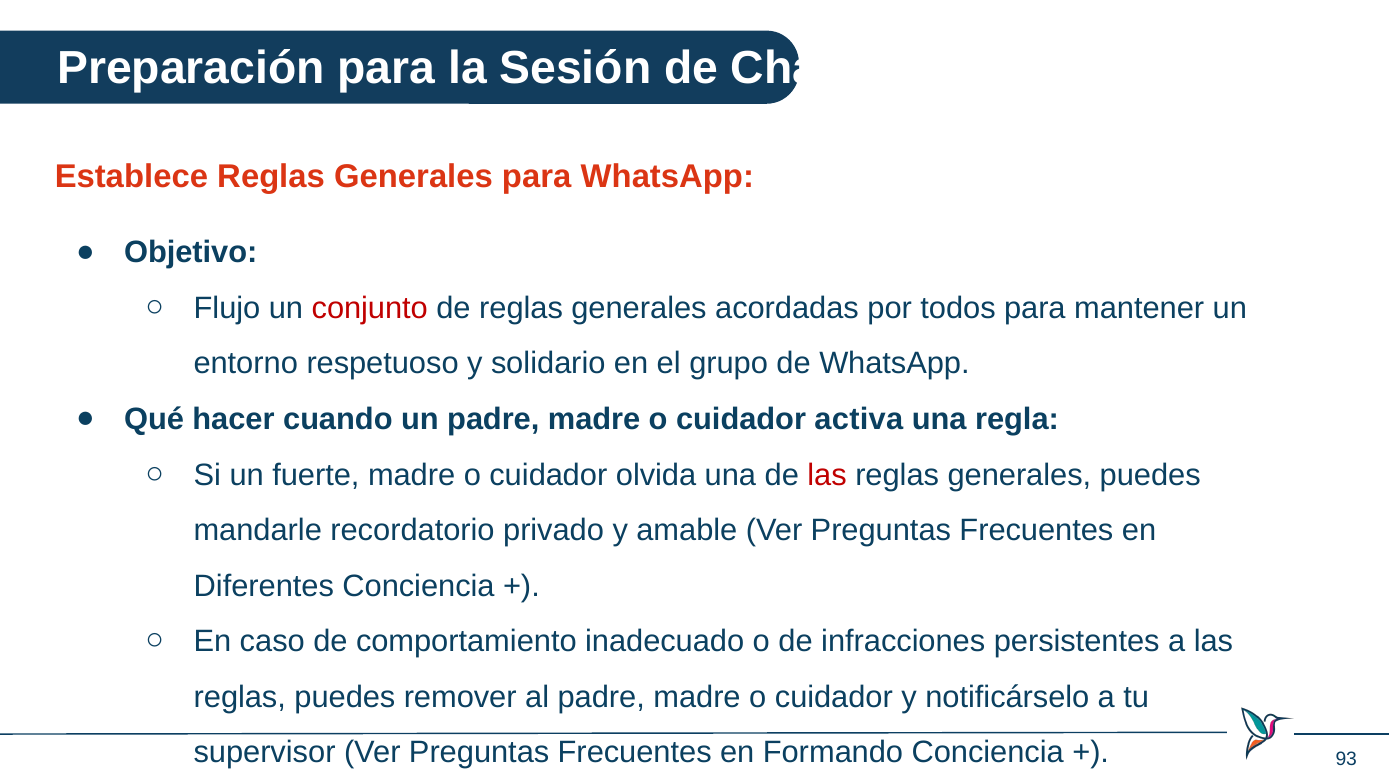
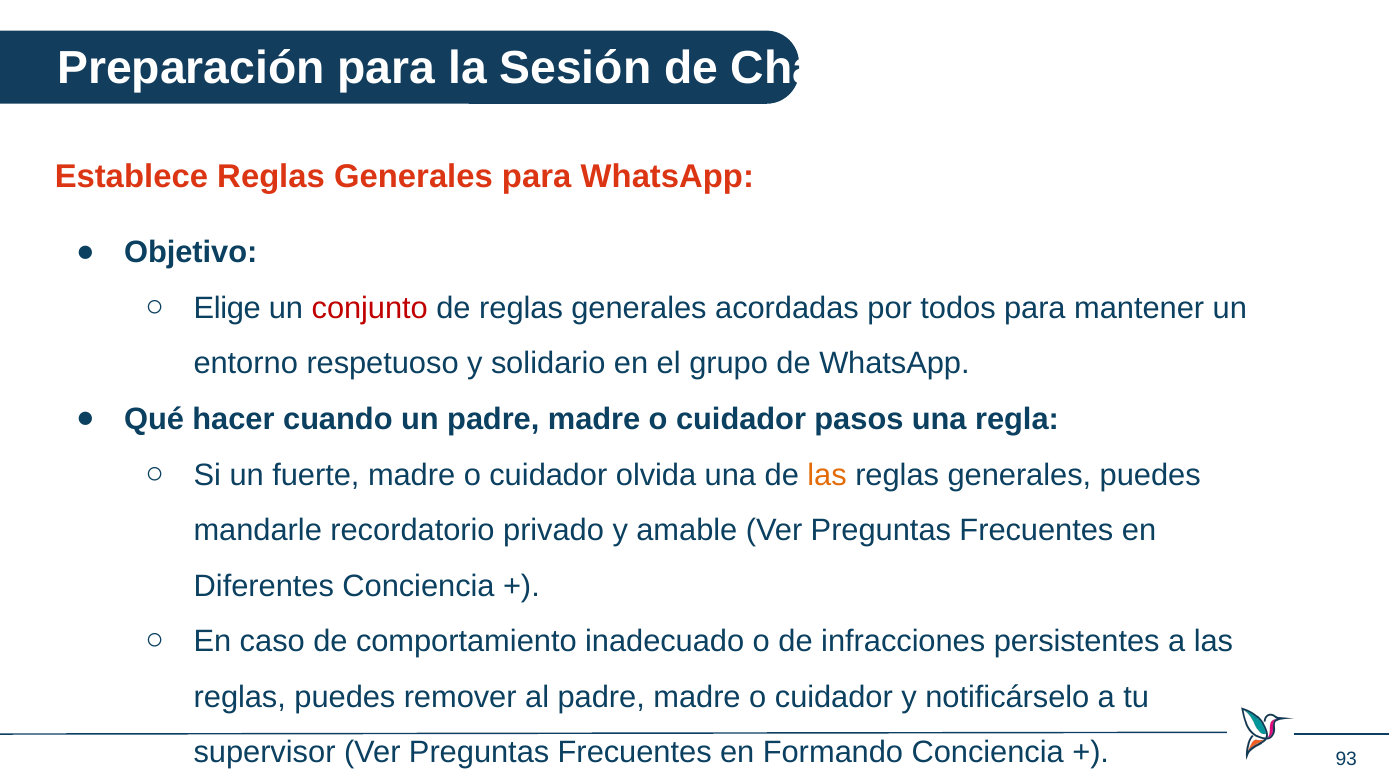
Flujo: Flujo -> Elige
activa: activa -> pasos
las at (827, 474) colour: red -> orange
